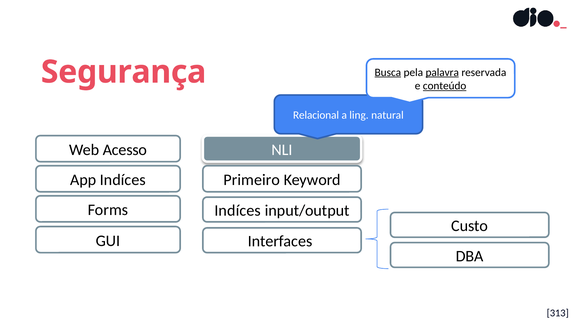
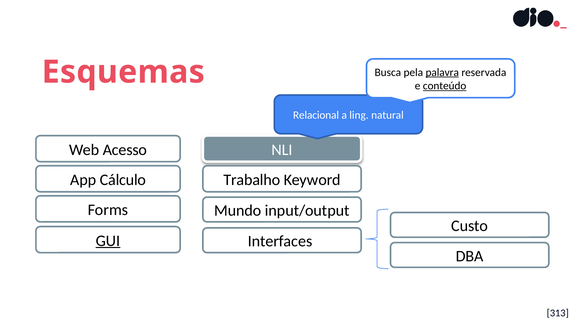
Segurança: Segurança -> Esquemas
Busca underline: present -> none
App Indíces: Indíces -> Cálculo
Primeiro: Primeiro -> Trabalho
Indíces at (238, 210): Indíces -> Mundo
GUI underline: none -> present
